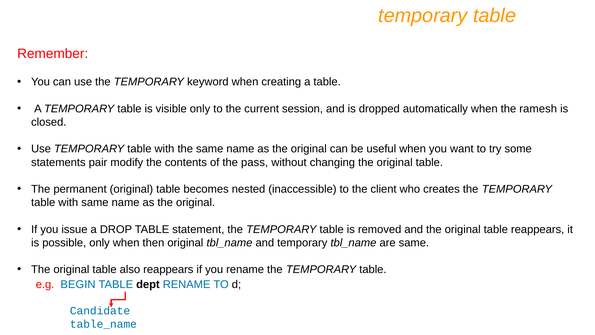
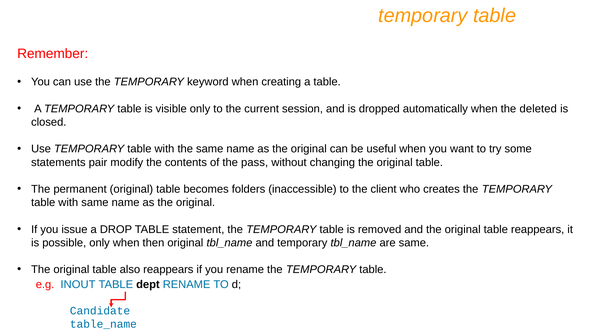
ramesh: ramesh -> deleted
nested: nested -> folders
BEGIN: BEGIN -> INOUT
